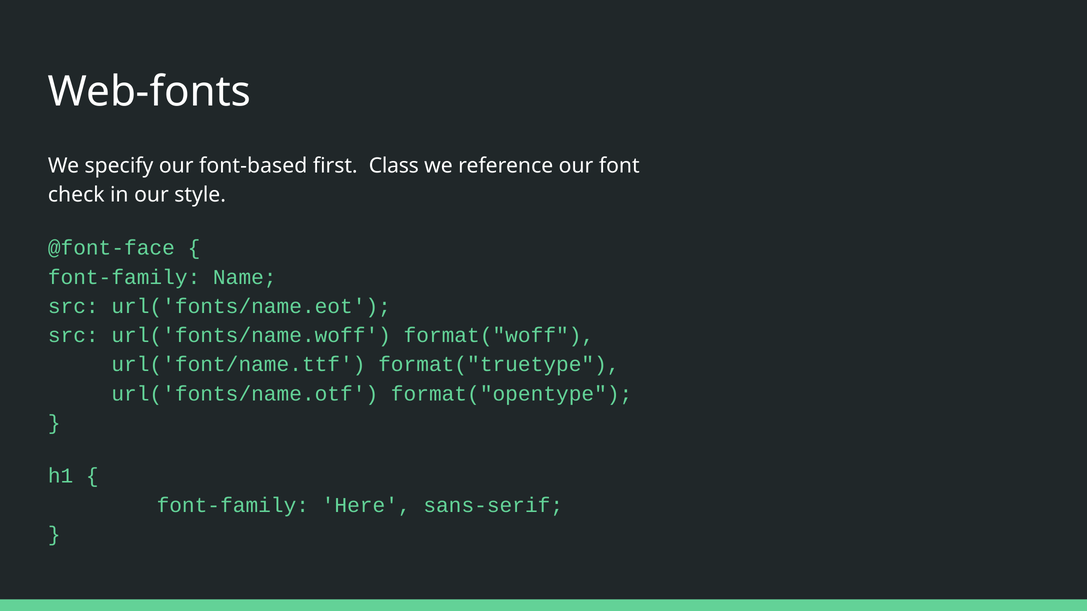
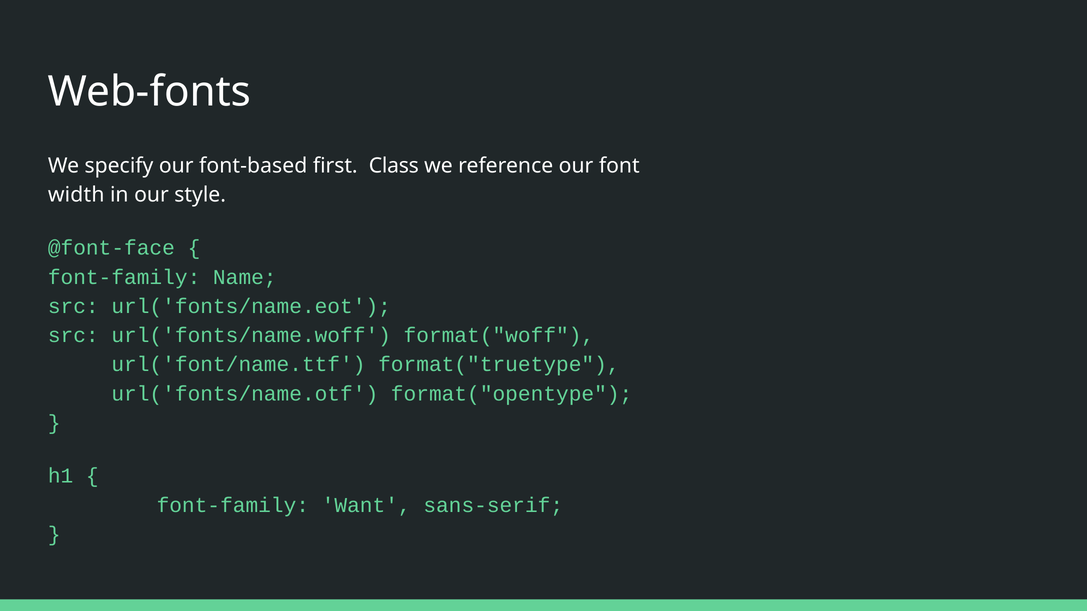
check: check -> width
Here: Here -> Want
